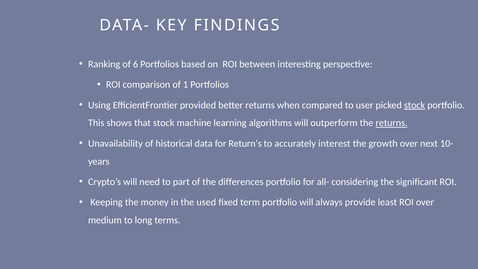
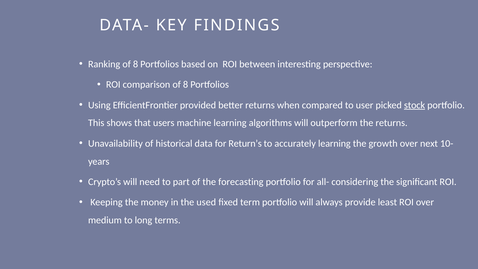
Ranking of 6: 6 -> 8
comparison of 1: 1 -> 8
that stock: stock -> users
returns at (392, 123) underline: present -> none
accurately interest: interest -> learning
differences: differences -> forecasting
